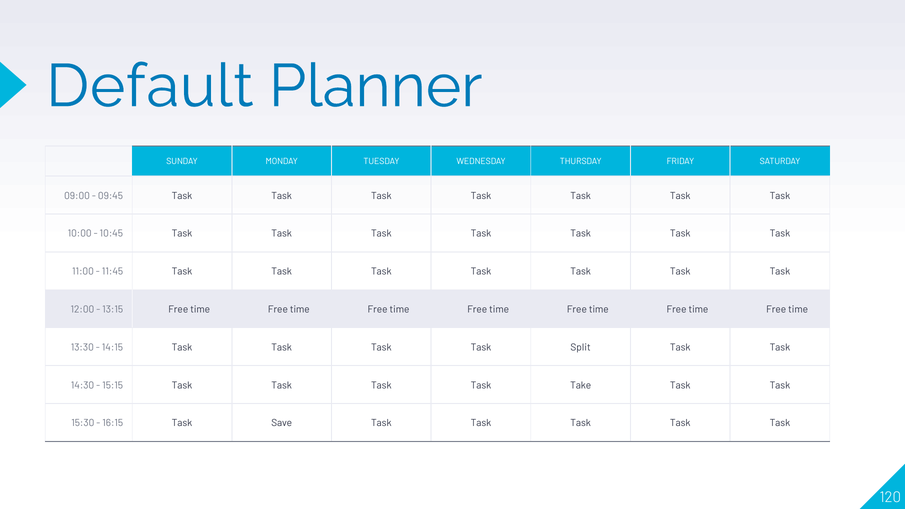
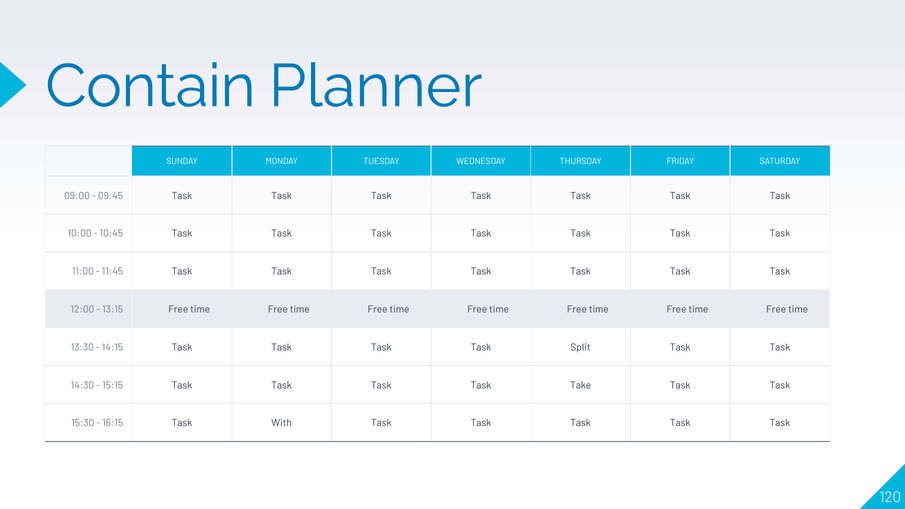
Default: Default -> Contain
Save: Save -> With
